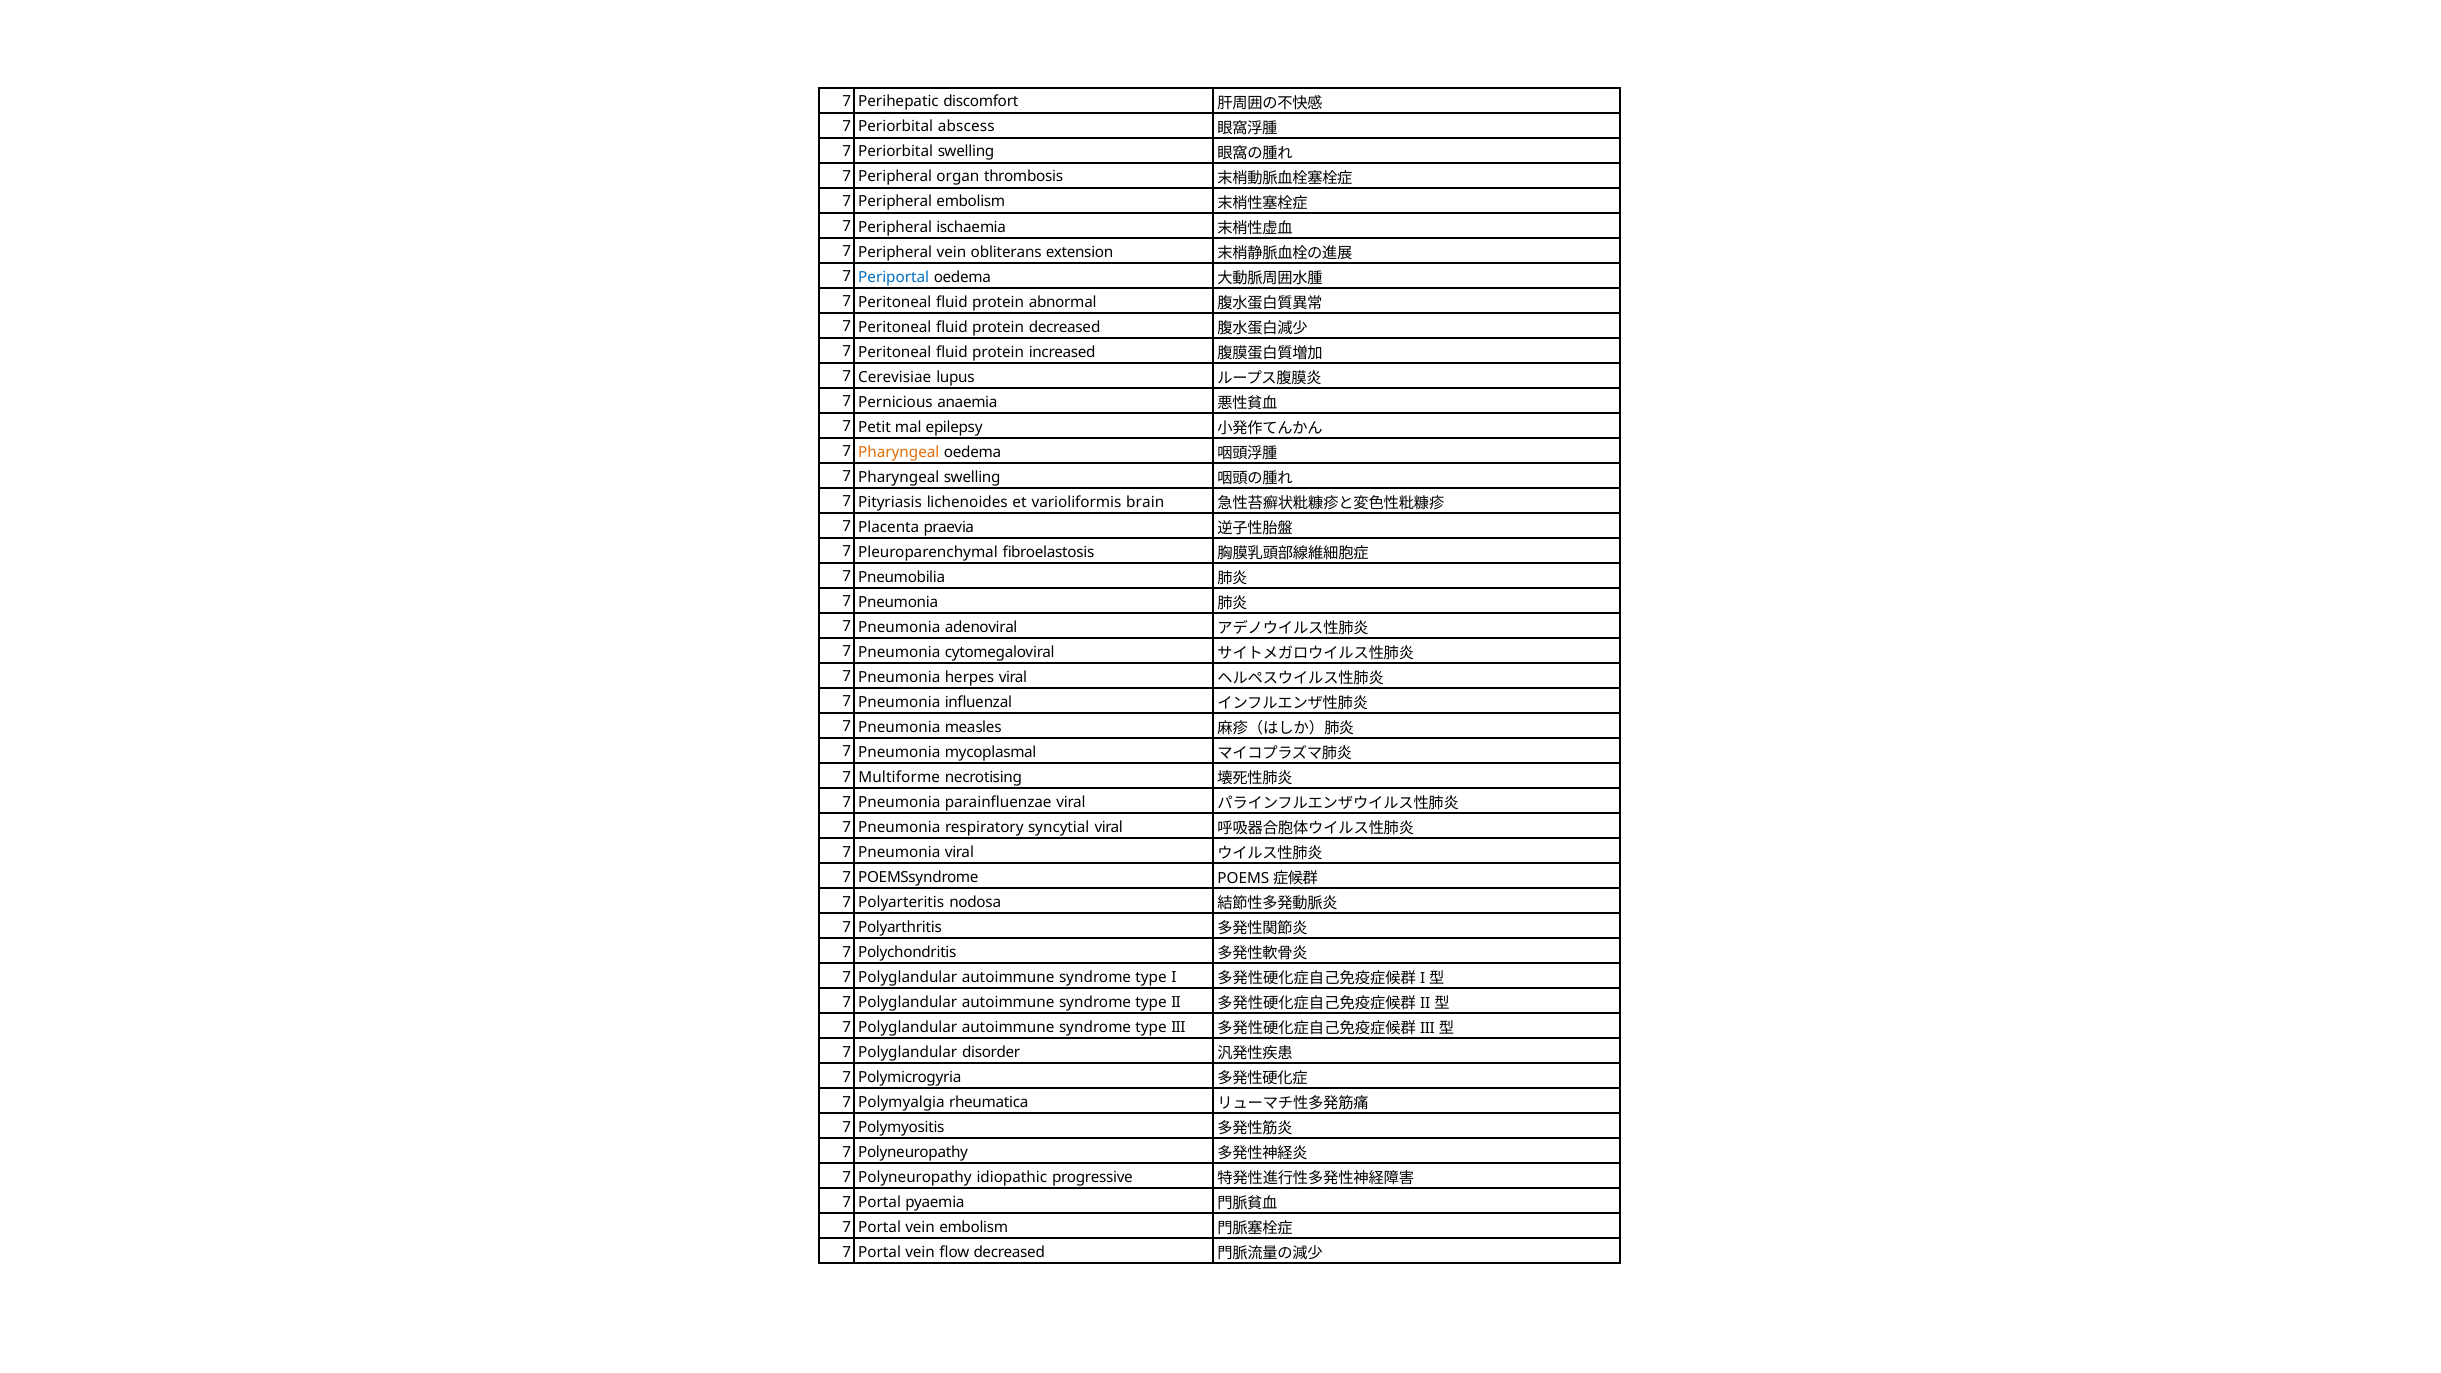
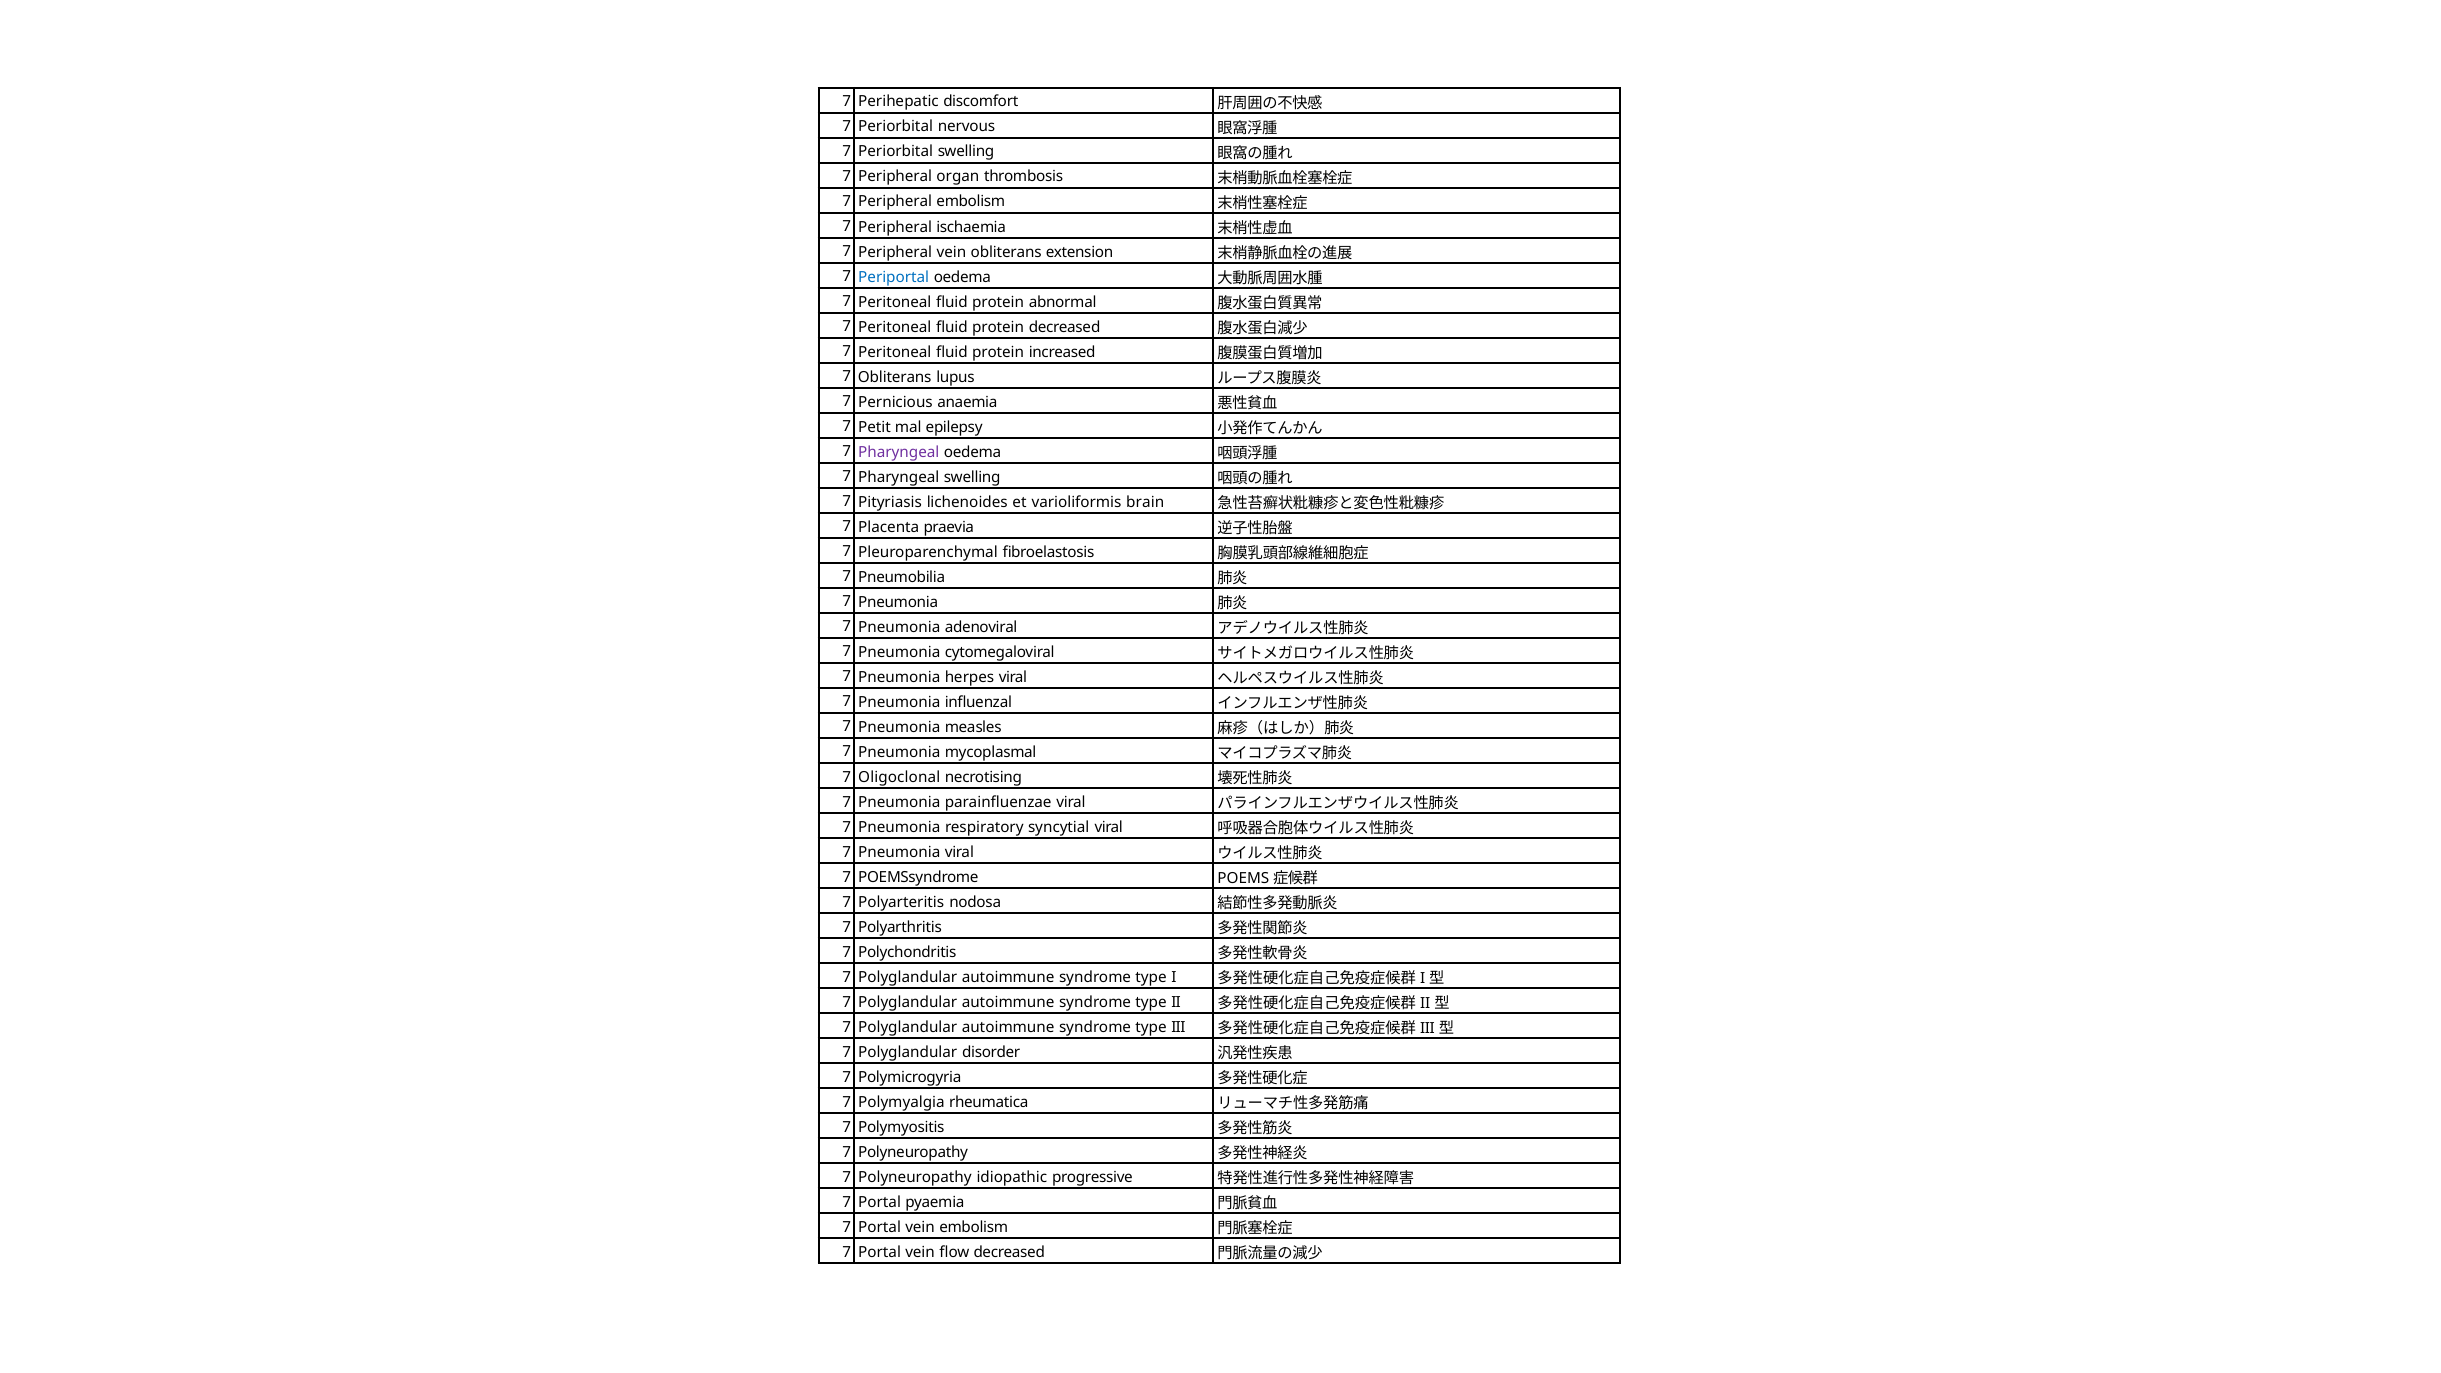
abscess: abscess -> nervous
7 Cerevisiae: Cerevisiae -> Obliterans
Pharyngeal at (899, 452) colour: orange -> purple
Multiforme: Multiforme -> Oligoclonal
